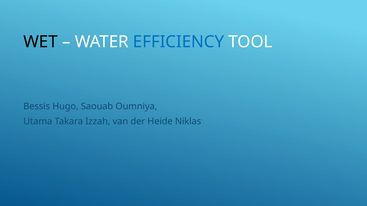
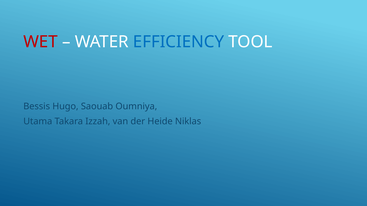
WET colour: black -> red
